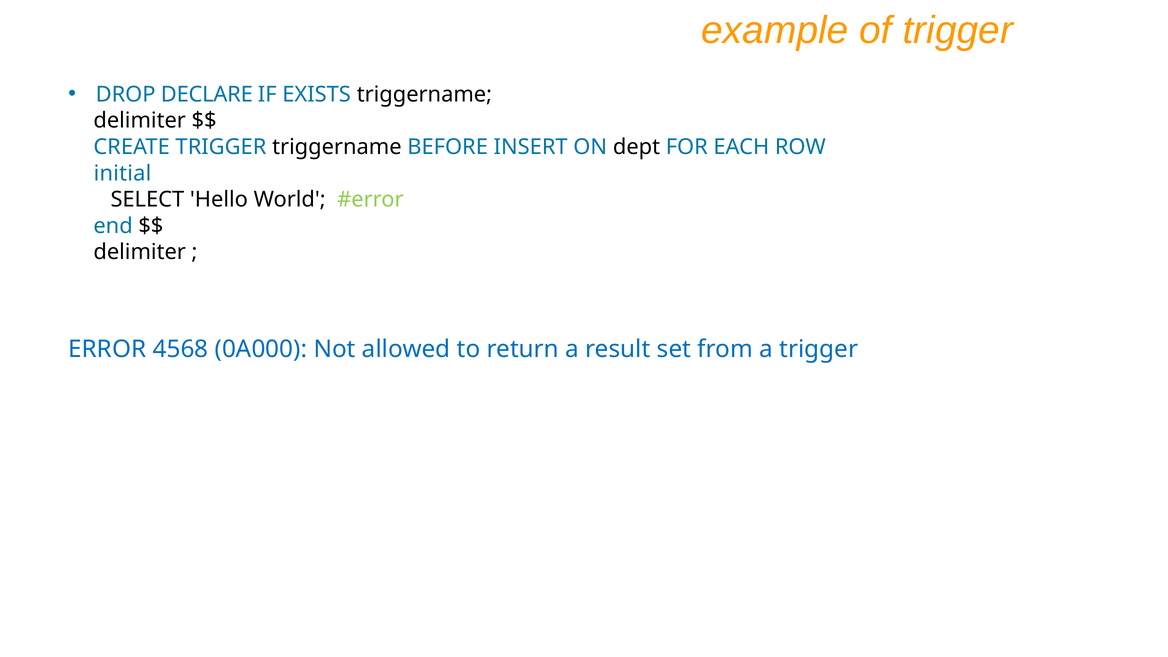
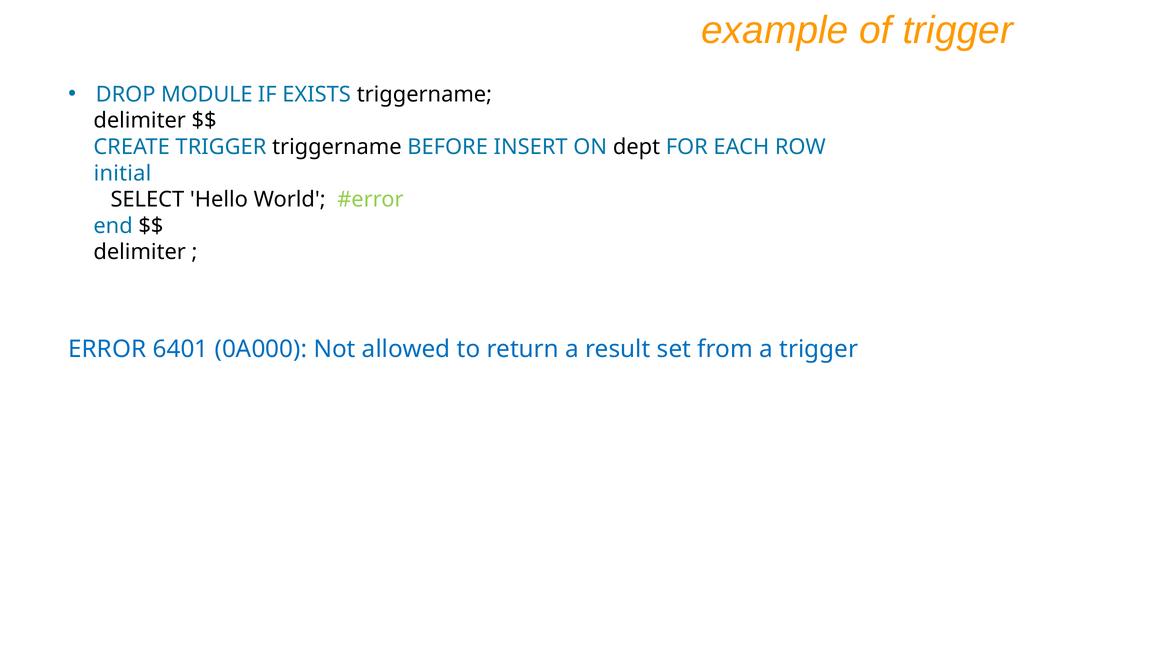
DECLARE: DECLARE -> MODULE
4568: 4568 -> 6401
